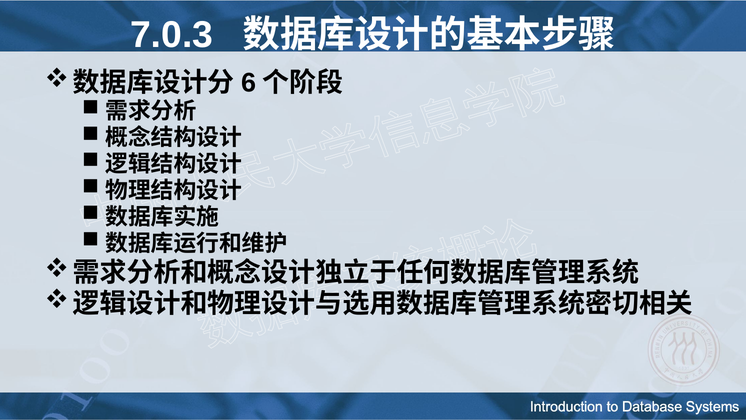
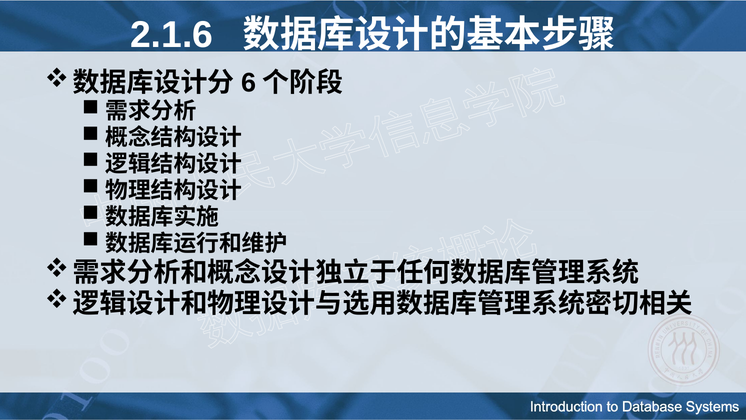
7.0.3: 7.0.3 -> 2.1.6
